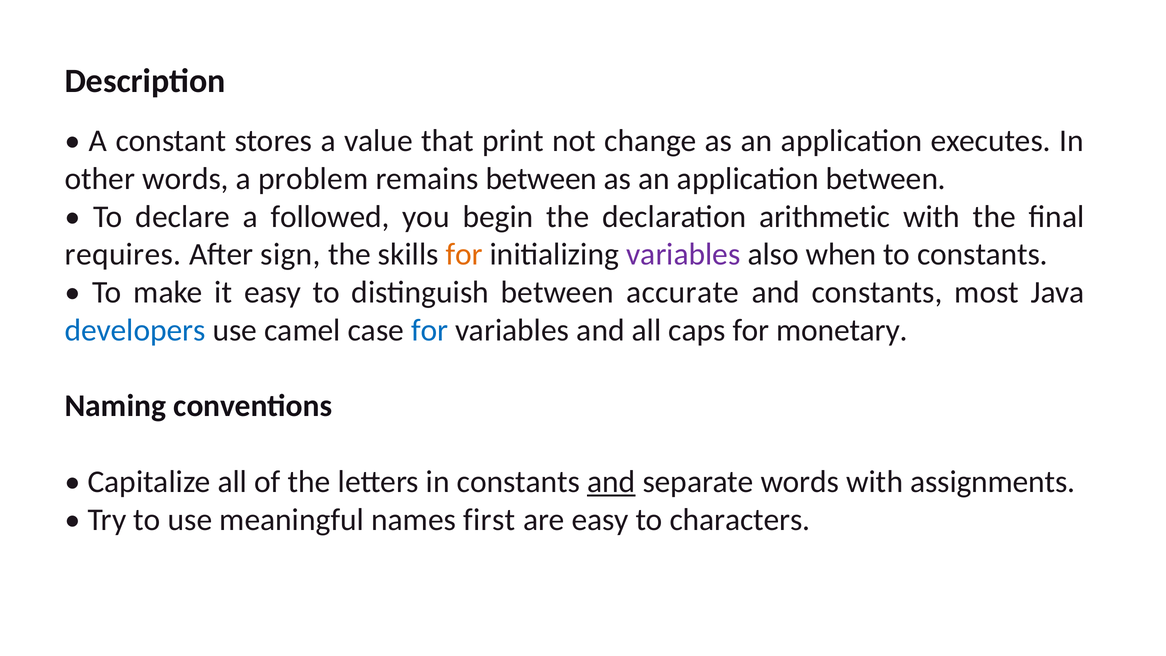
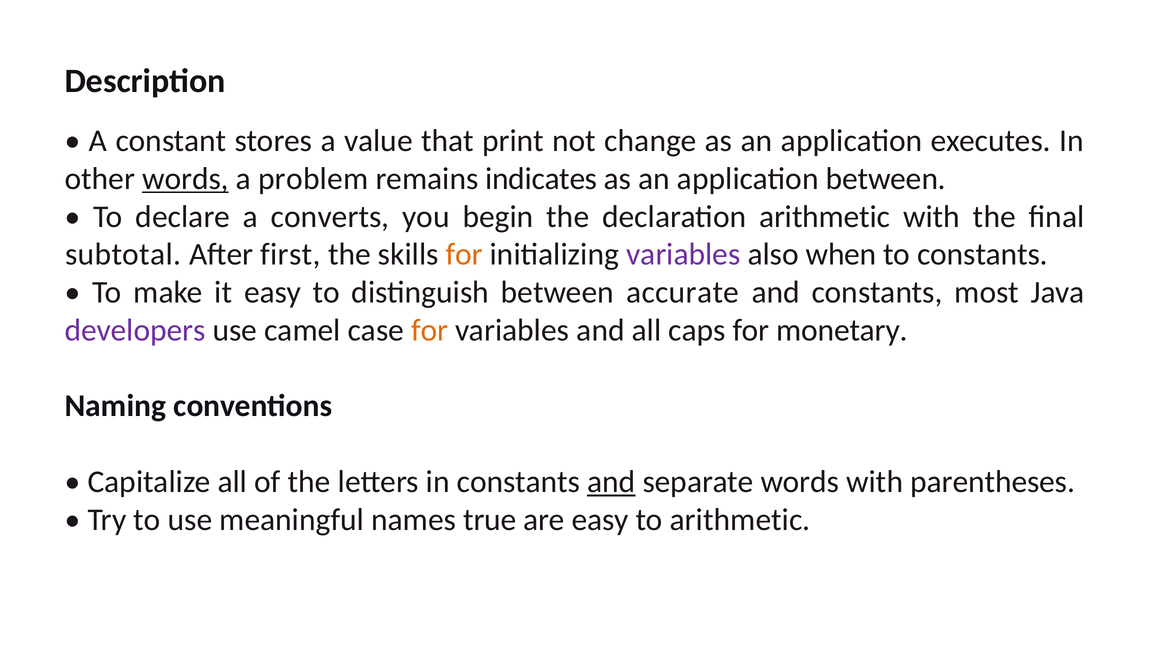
words at (185, 179) underline: none -> present
remains between: between -> indicates
followed: followed -> converts
requires: requires -> subtotal
sign: sign -> first
developers colour: blue -> purple
for at (430, 330) colour: blue -> orange
assignments: assignments -> parentheses
first: first -> true
to characters: characters -> arithmetic
